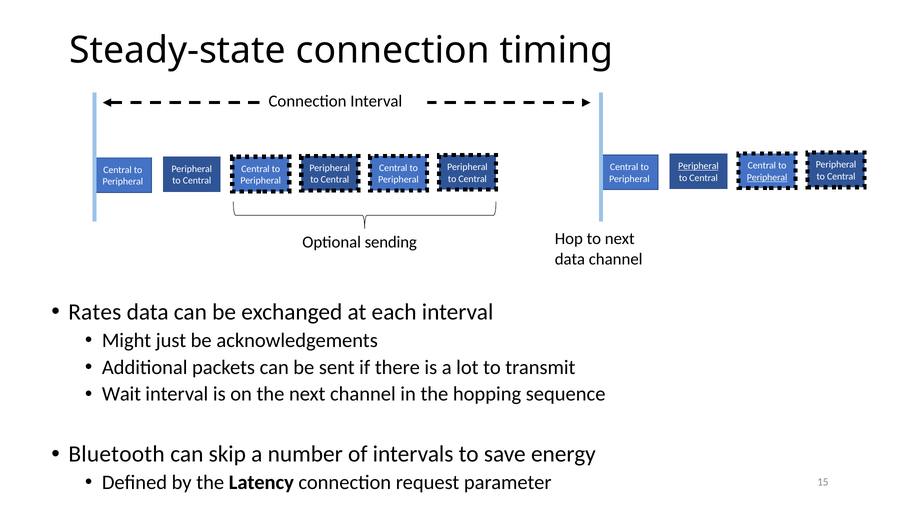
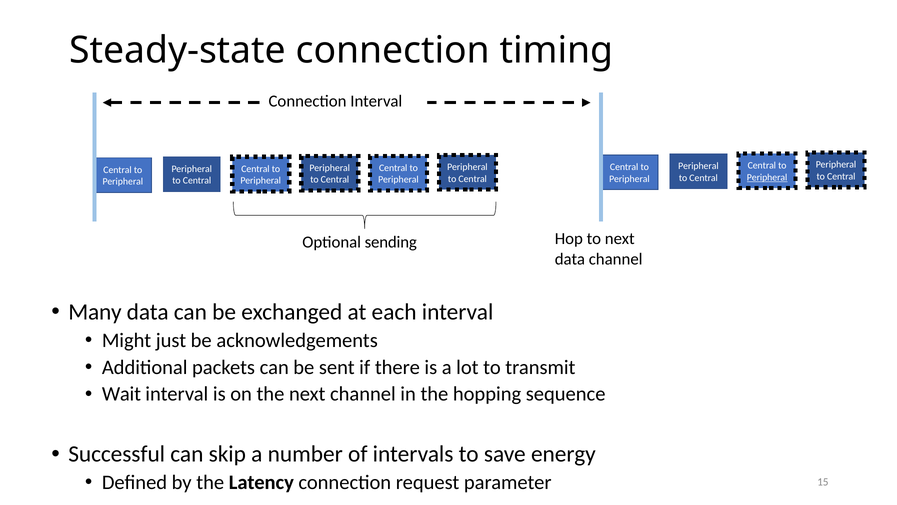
Peripheral at (698, 166) underline: present -> none
Rates: Rates -> Many
Bluetooth: Bluetooth -> Successful
